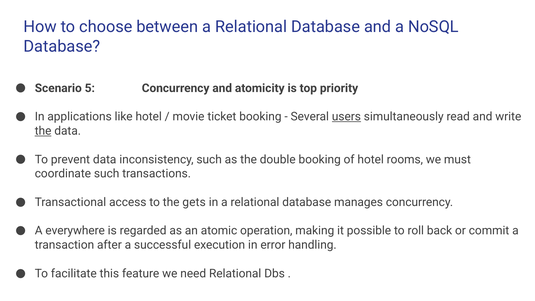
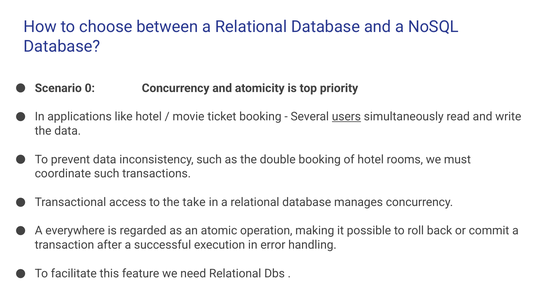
5: 5 -> 0
the at (43, 131) underline: present -> none
gets: gets -> take
